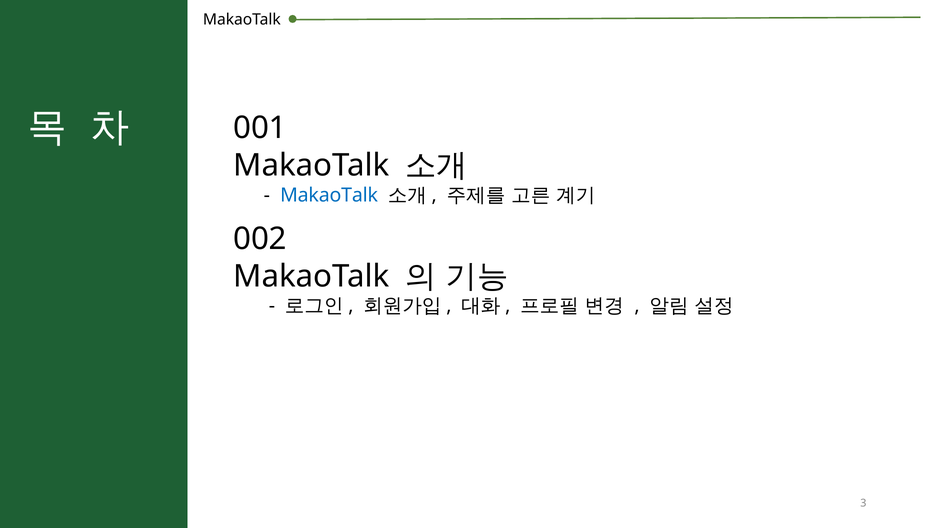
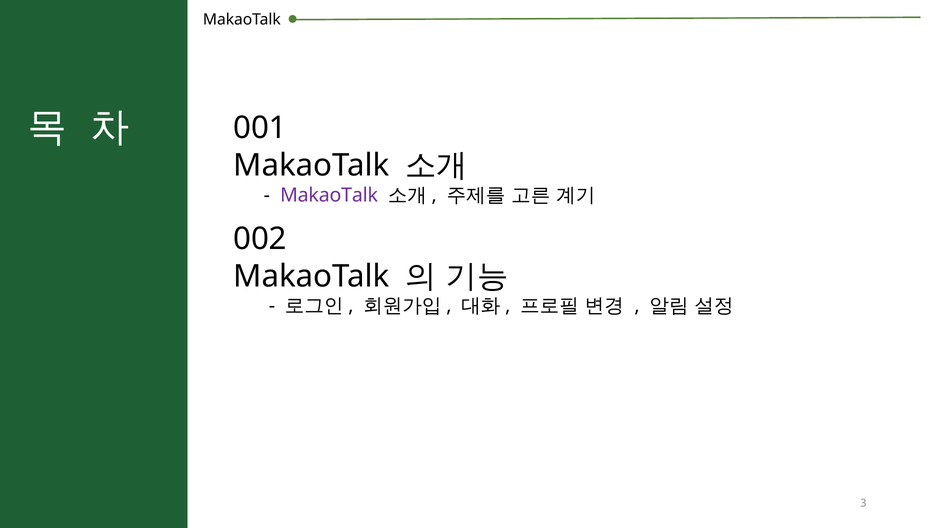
MakaoTalk at (329, 195) colour: blue -> purple
